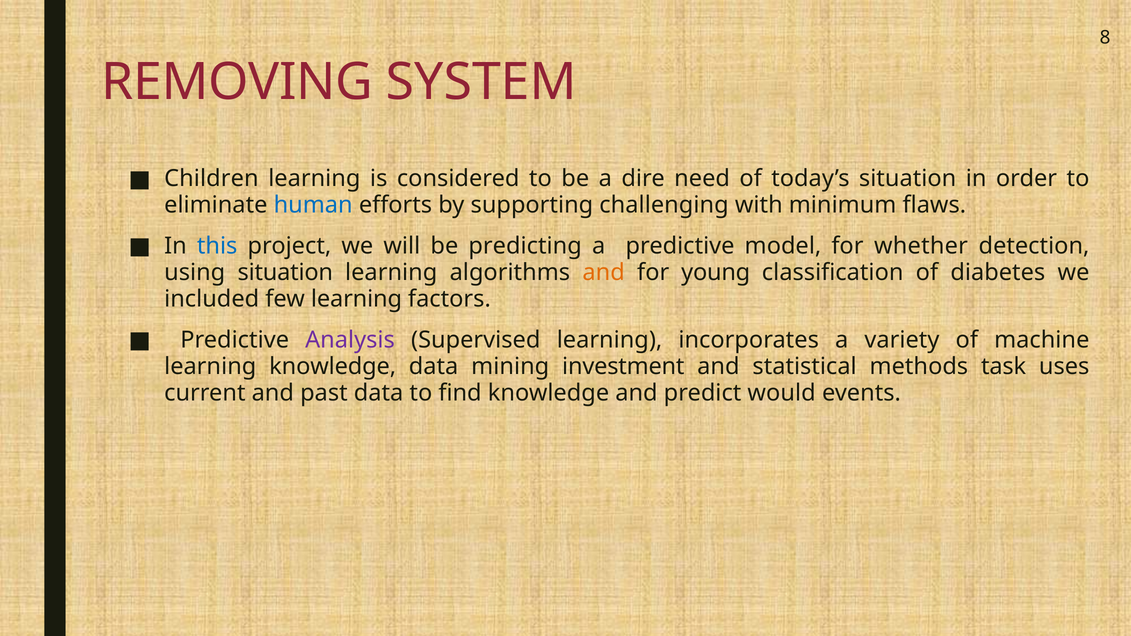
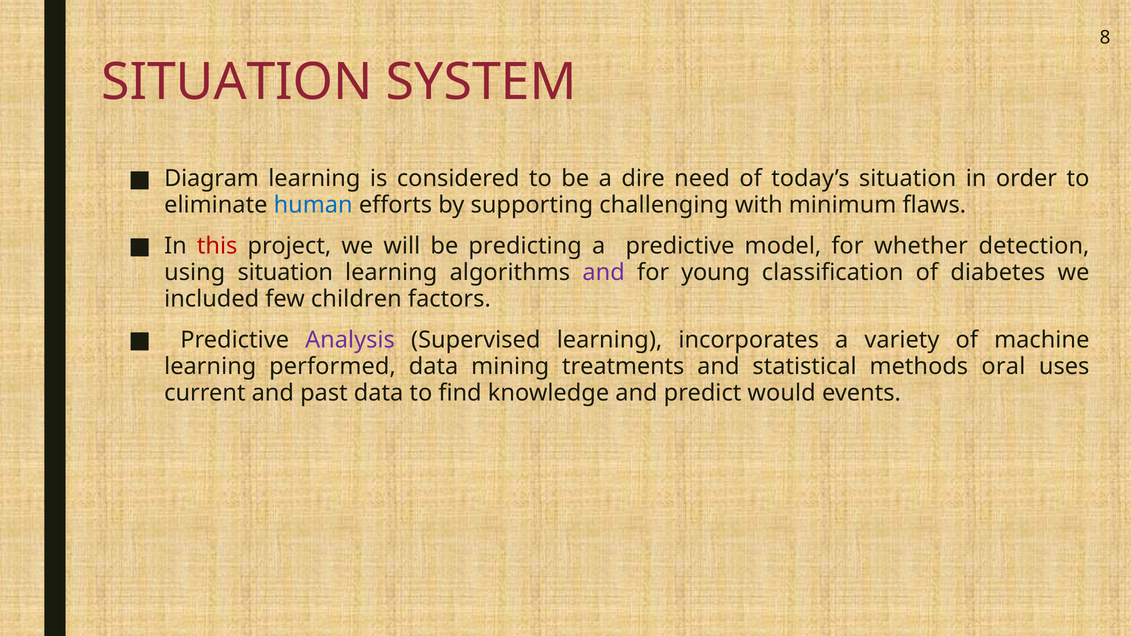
REMOVING at (237, 82): REMOVING -> SITUATION
Children: Children -> Diagram
this colour: blue -> red
and at (604, 273) colour: orange -> purple
few learning: learning -> children
learning knowledge: knowledge -> performed
investment: investment -> treatments
task: task -> oral
